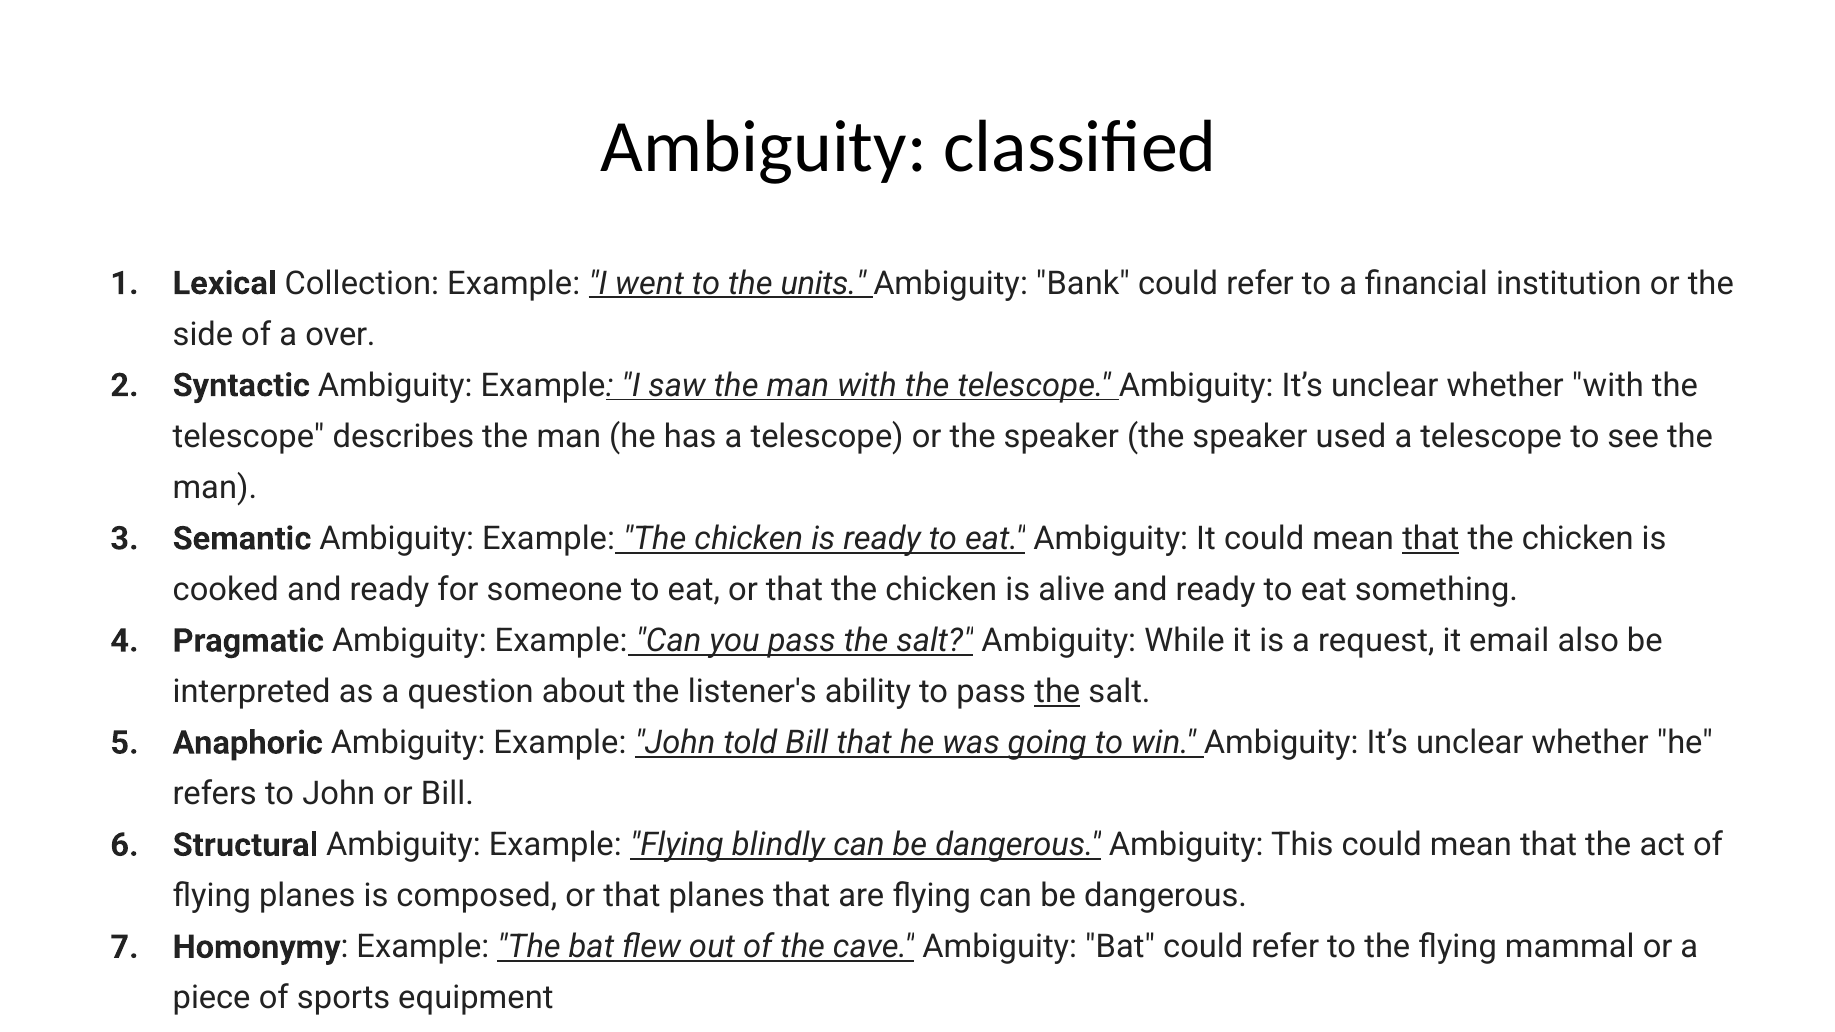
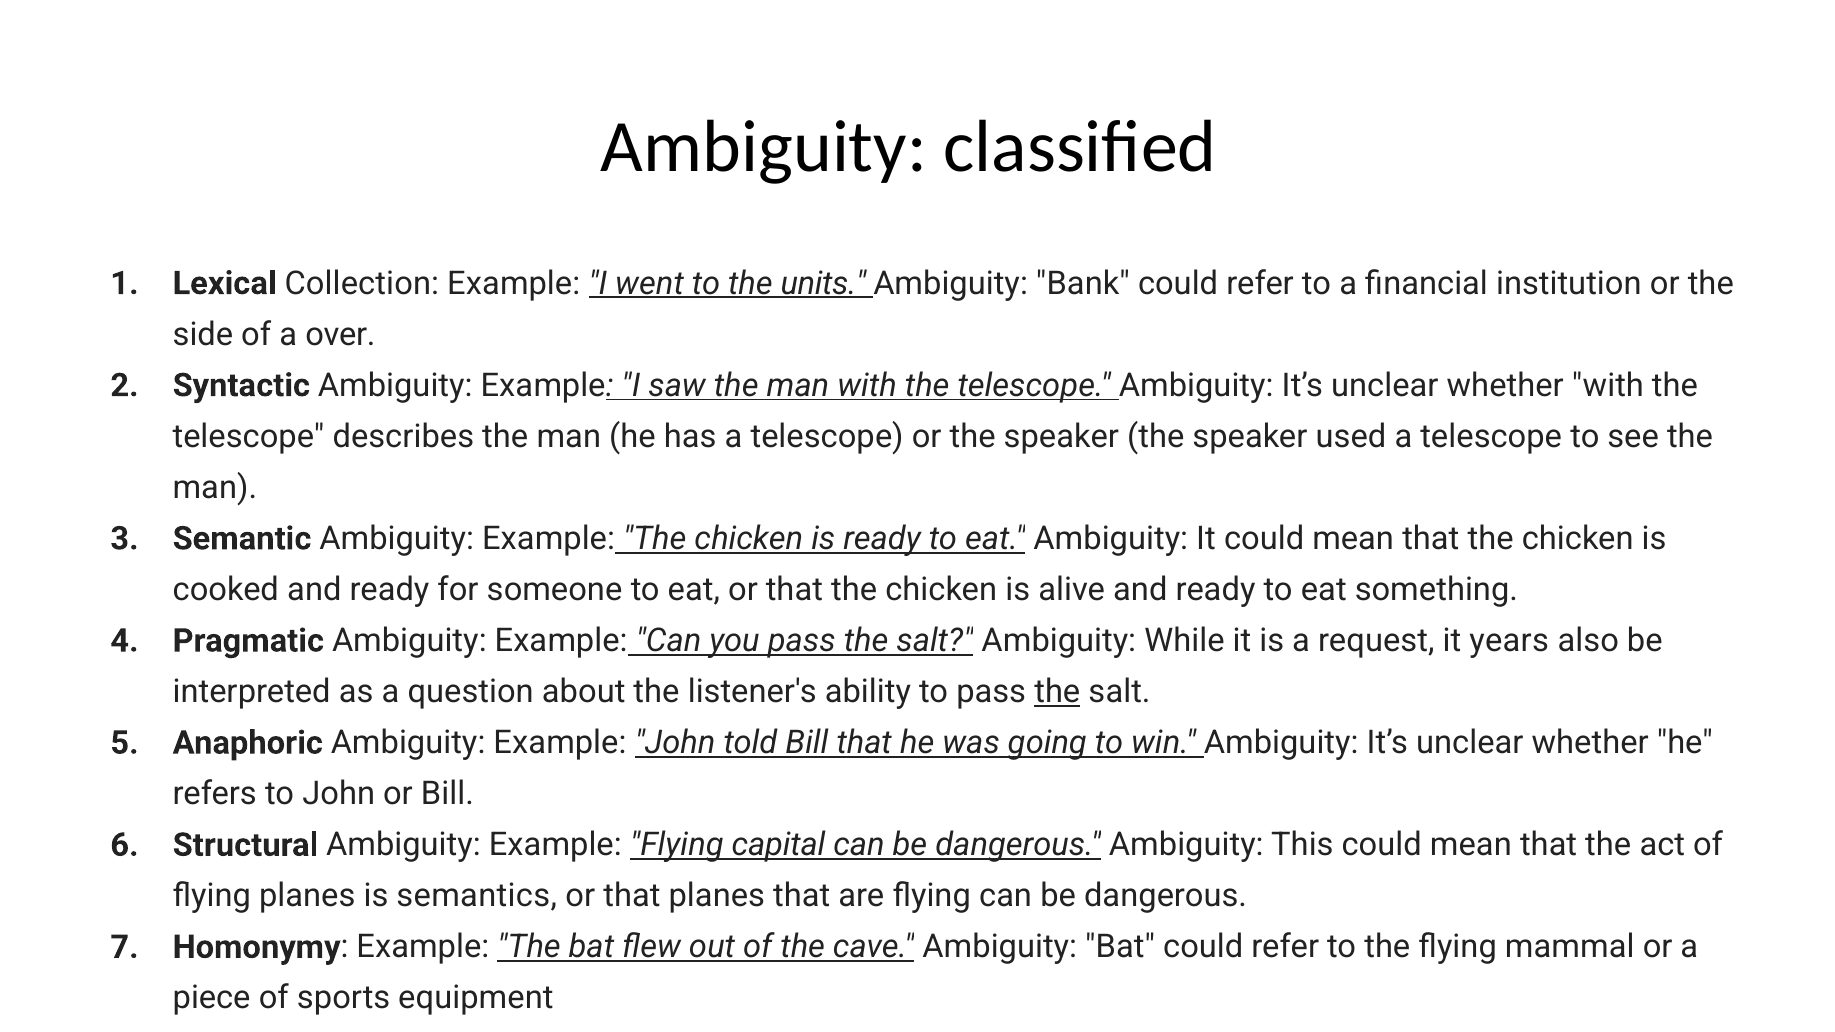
that at (1431, 539) underline: present -> none
email: email -> years
blindly: blindly -> capital
composed: composed -> semantics
